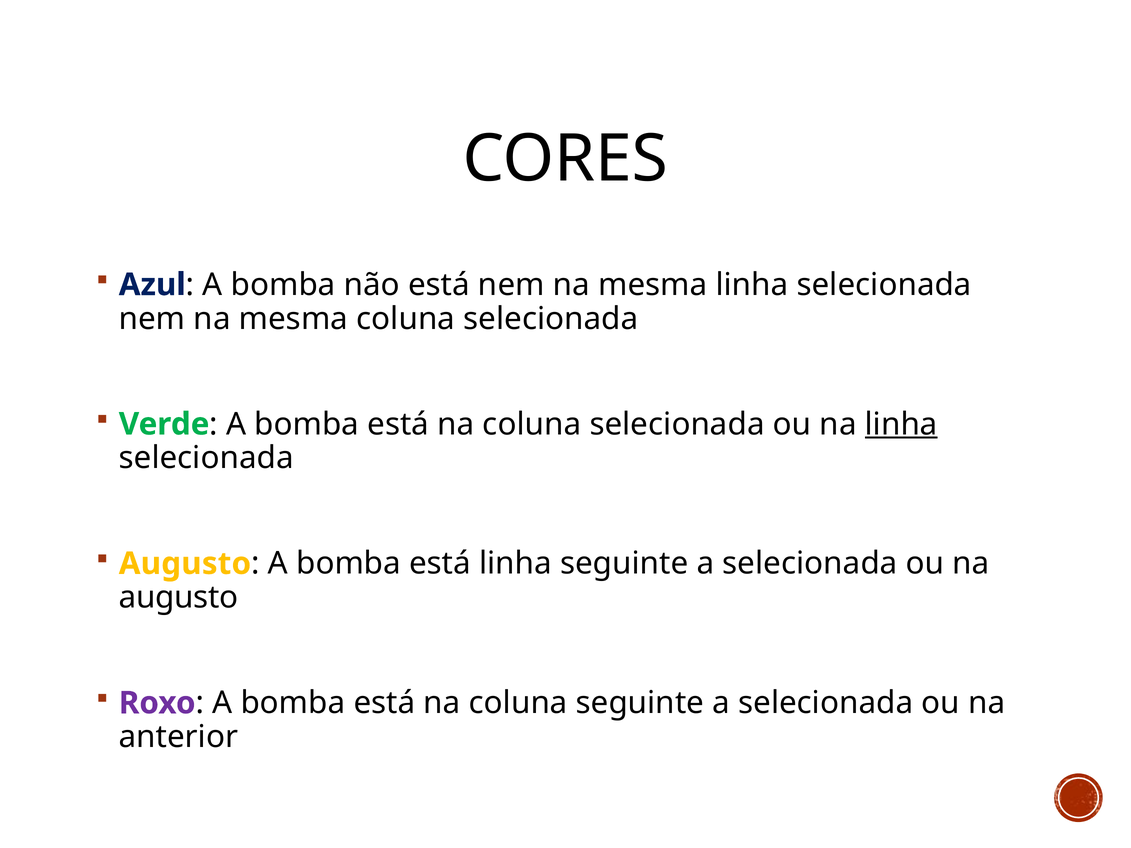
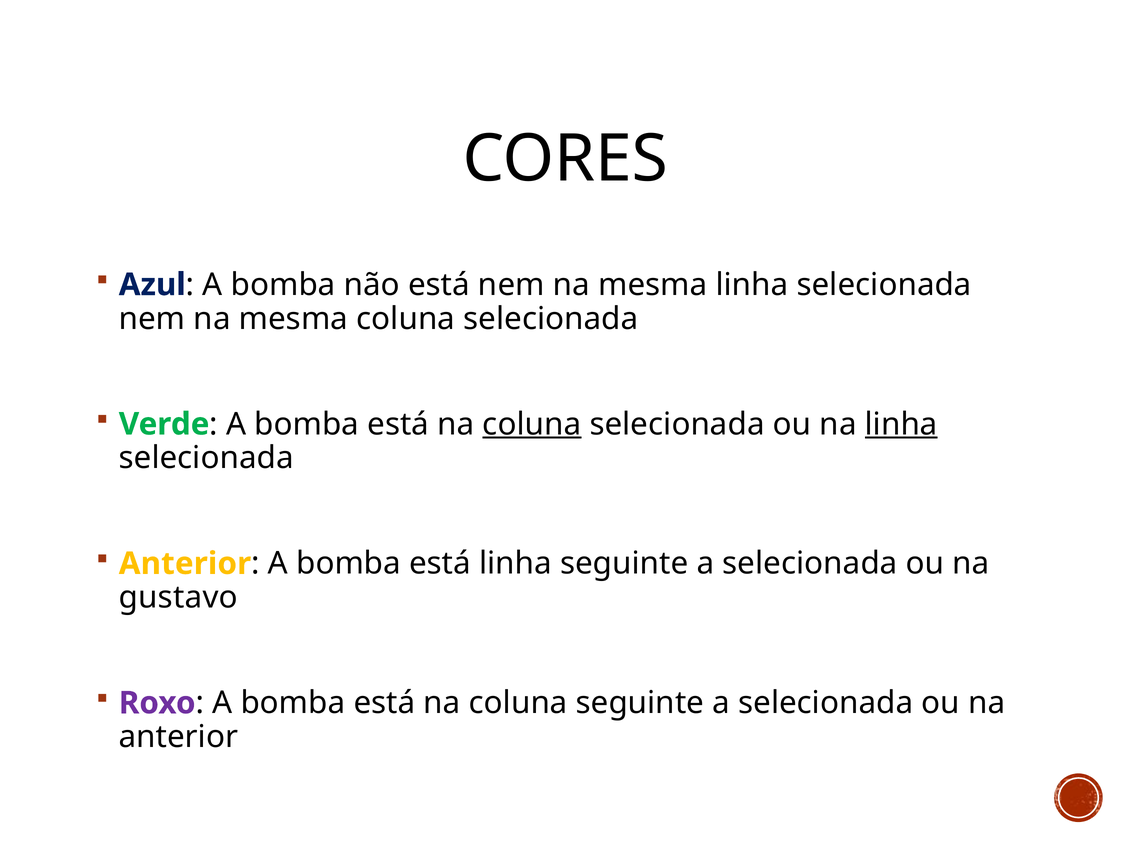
coluna at (532, 424) underline: none -> present
Augusto at (185, 564): Augusto -> Anterior
augusto at (179, 598): augusto -> gustavo
